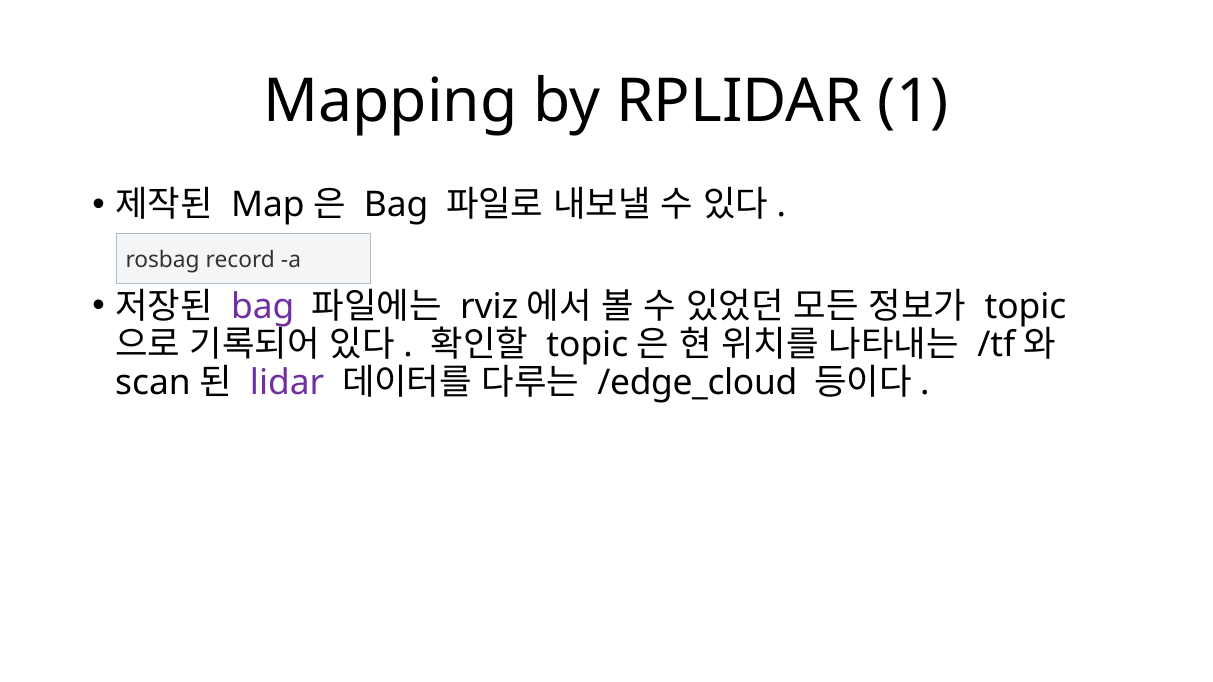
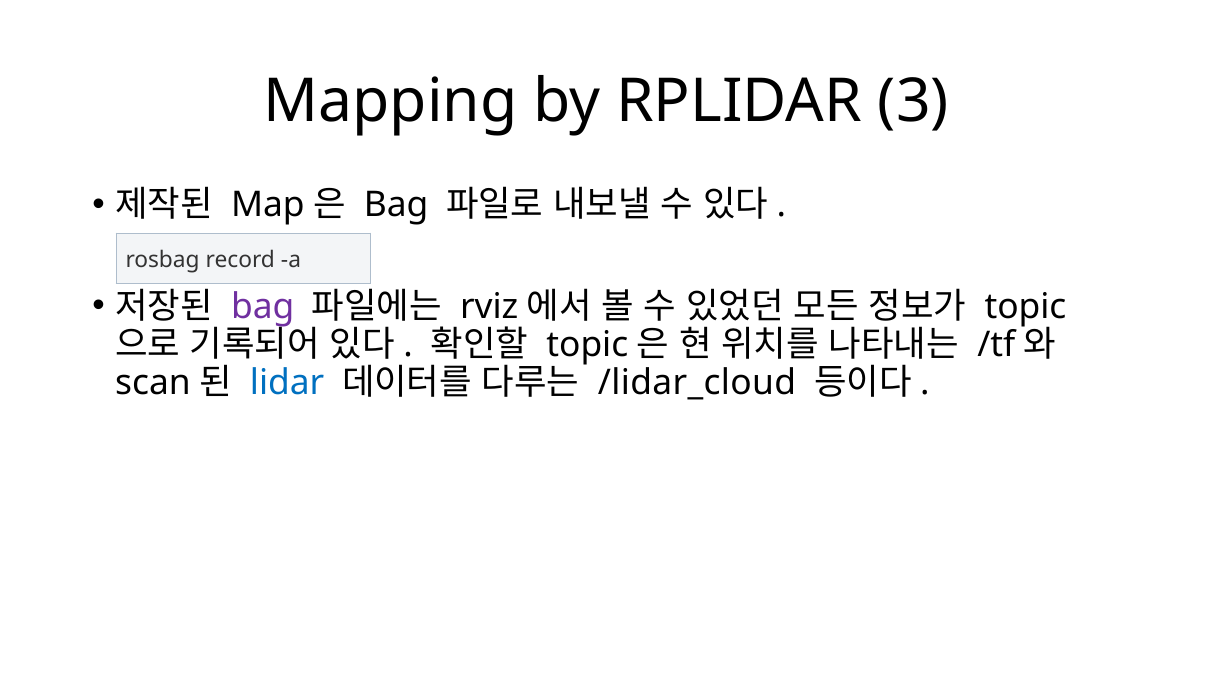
1: 1 -> 3
lidar colour: purple -> blue
/edge_cloud: /edge_cloud -> /lidar_cloud
